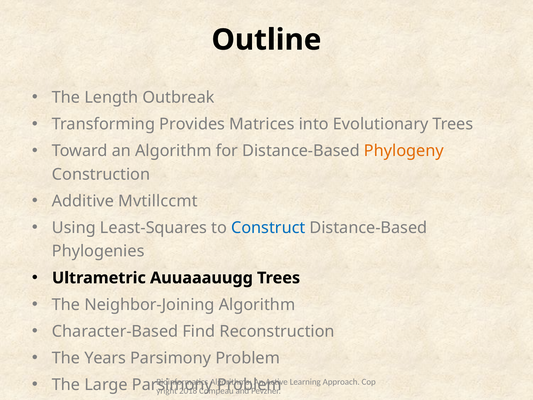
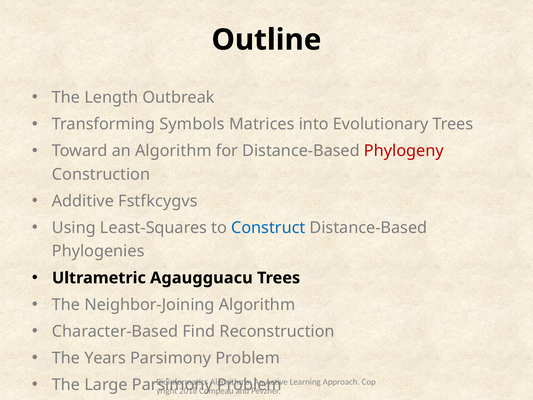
Provides: Provides -> Symbols
Phylogeny colour: orange -> red
Mvtillccmt: Mvtillccmt -> Fstfkcygvs
Auuaaauugg: Auuaaauugg -> Agaugguacu
